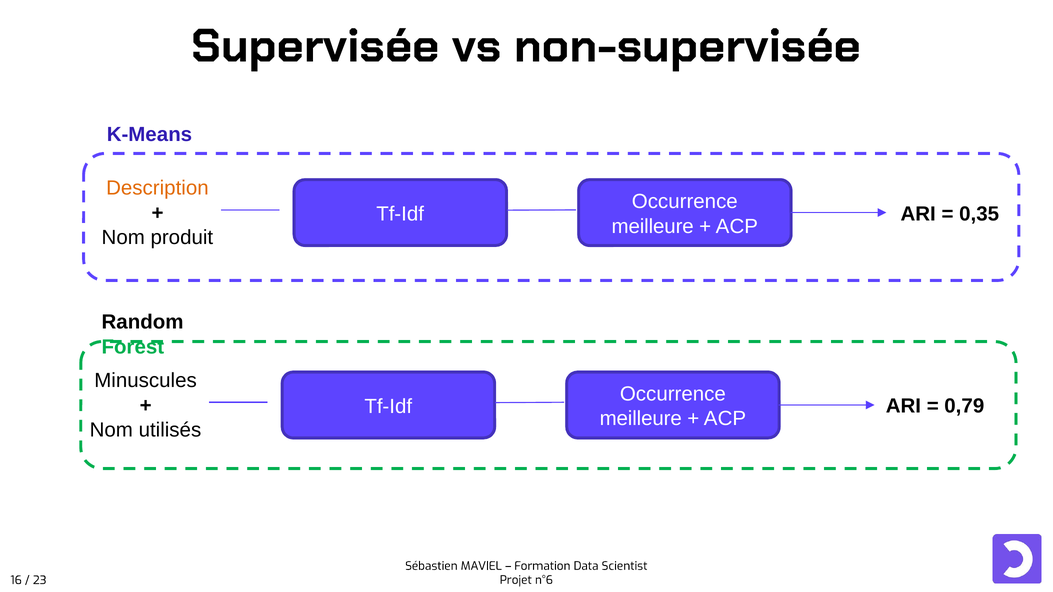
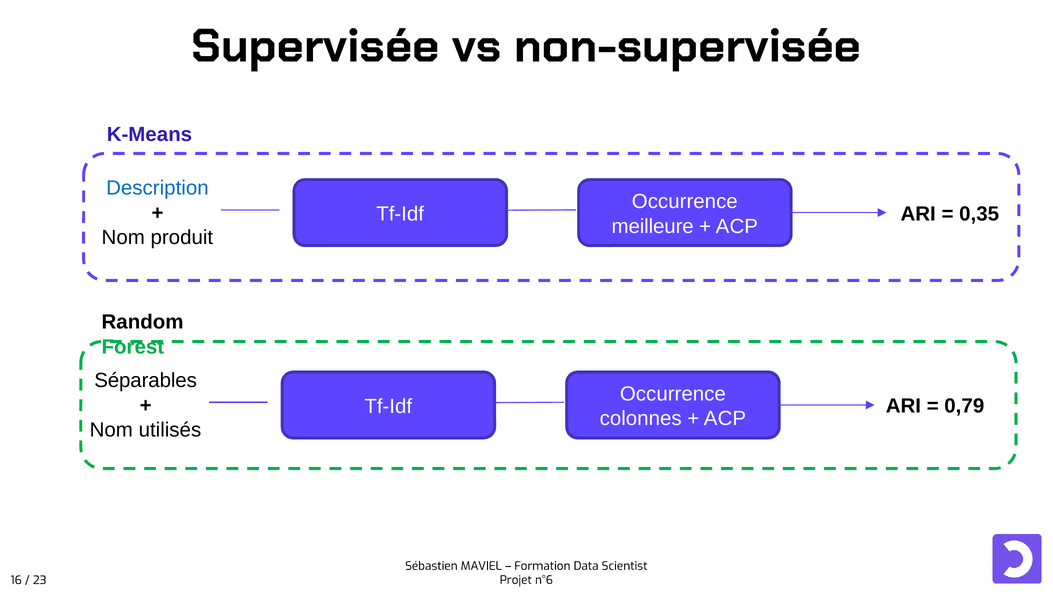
Description colour: orange -> blue
Minuscules: Minuscules -> Séparables
meilleure at (641, 419): meilleure -> colonnes
